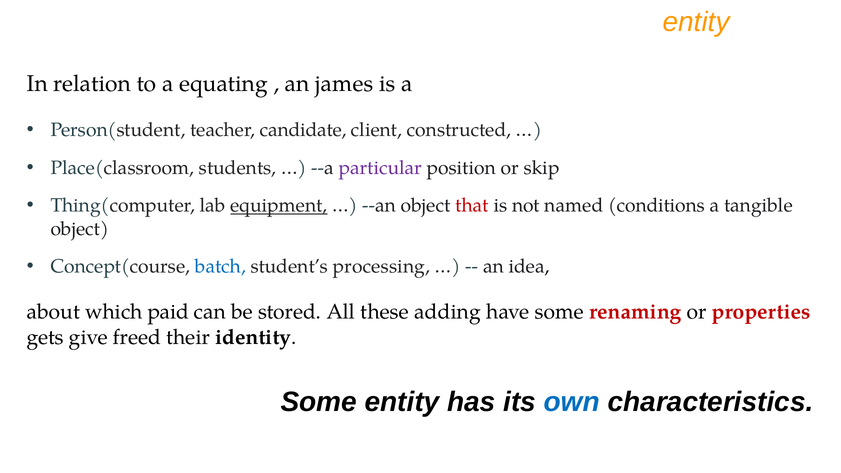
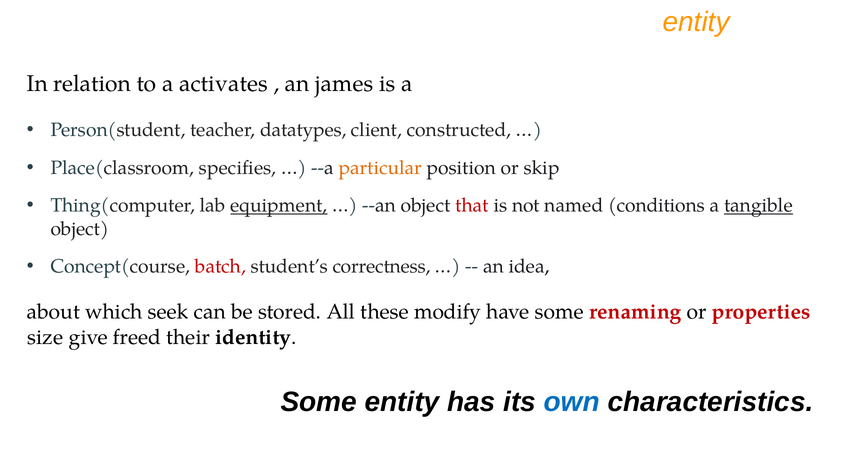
equating: equating -> activates
candidate: candidate -> datatypes
students: students -> specifies
particular colour: purple -> orange
tangible underline: none -> present
batch colour: blue -> red
processing: processing -> correctness
paid: paid -> seek
adding: adding -> modify
gets: gets -> size
